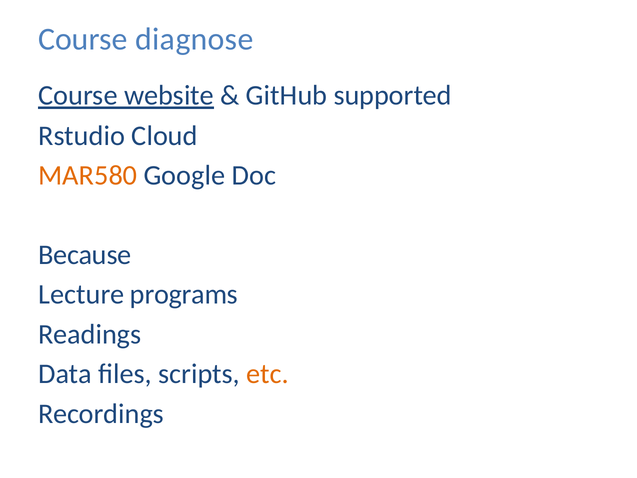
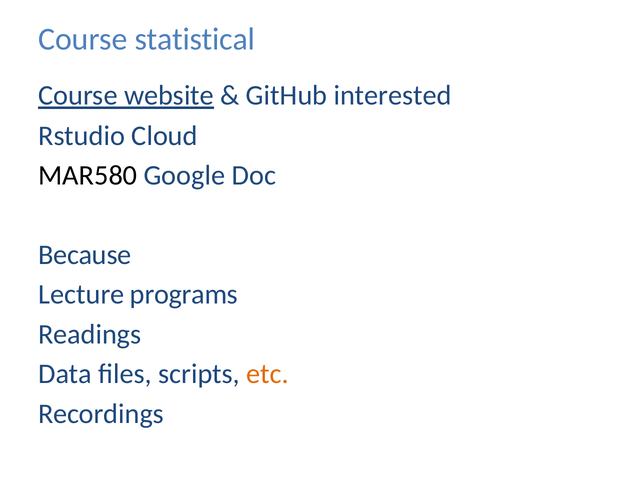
diagnose: diagnose -> statistical
supported: supported -> interested
MAR580 colour: orange -> black
